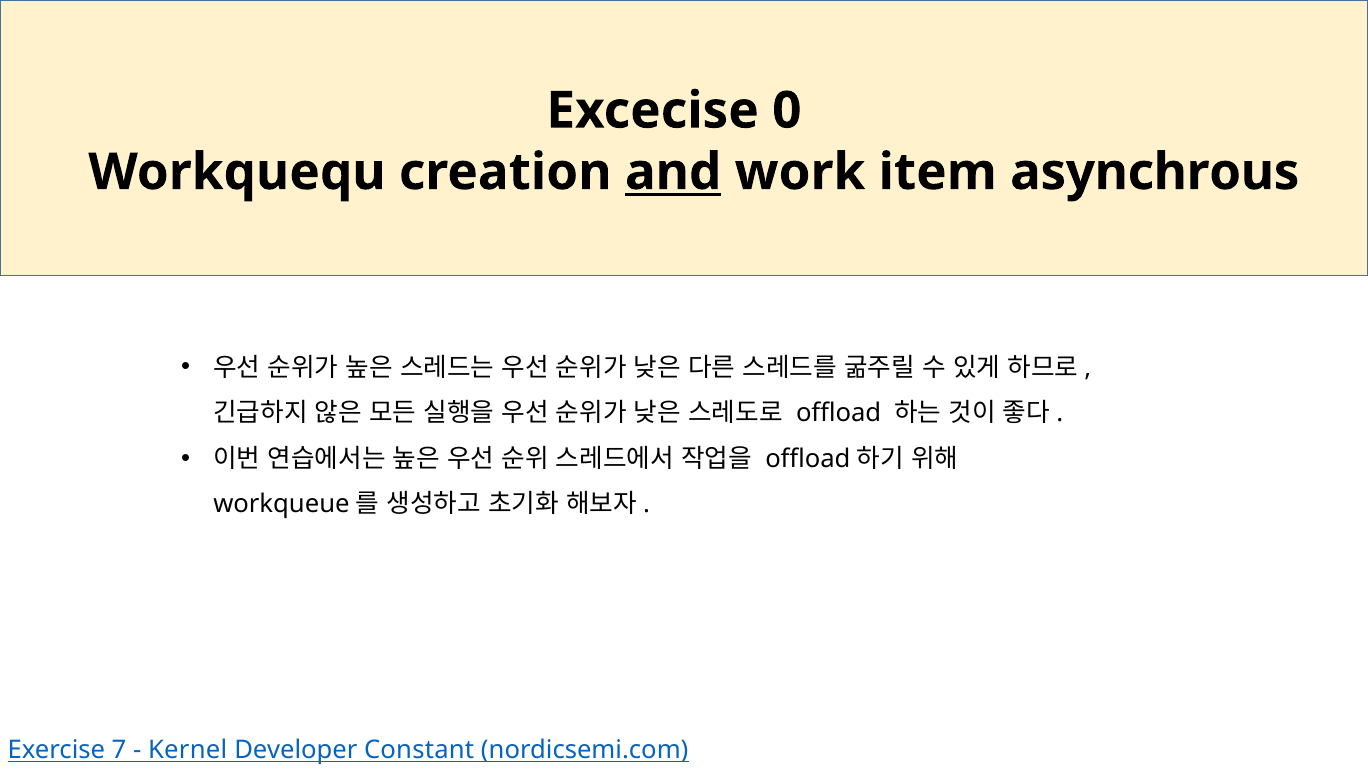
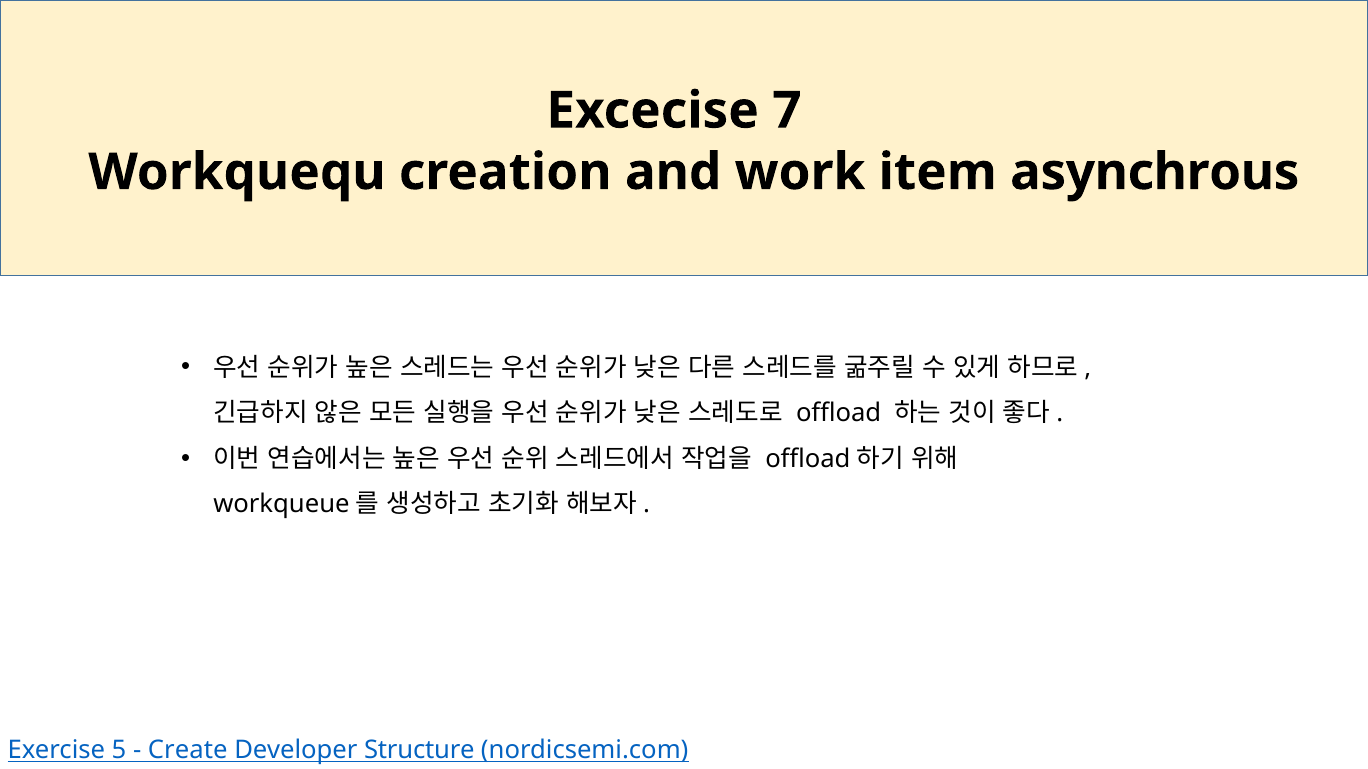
0: 0 -> 7
and underline: present -> none
7: 7 -> 5
Kernel: Kernel -> Create
Constant: Constant -> Structure
